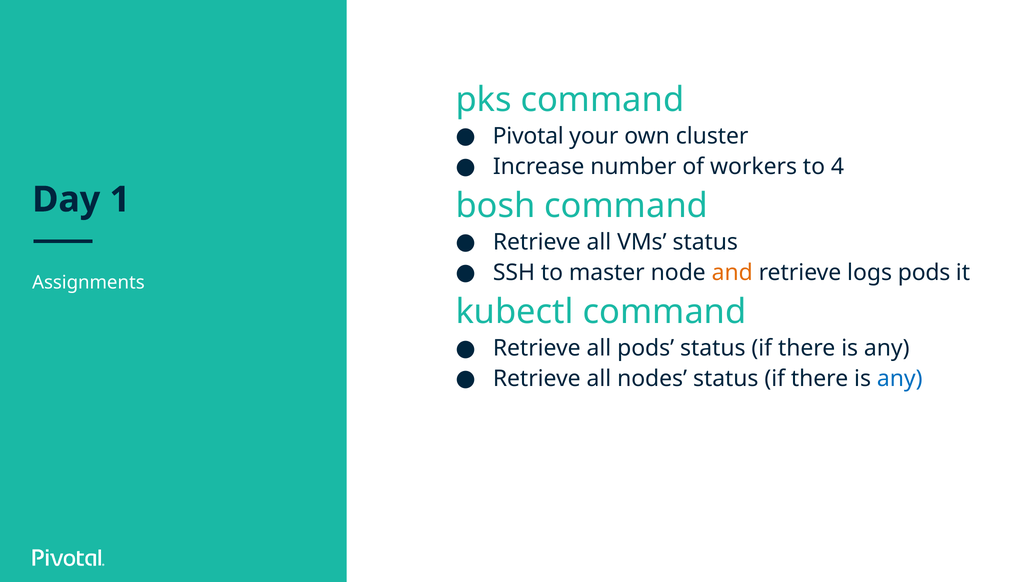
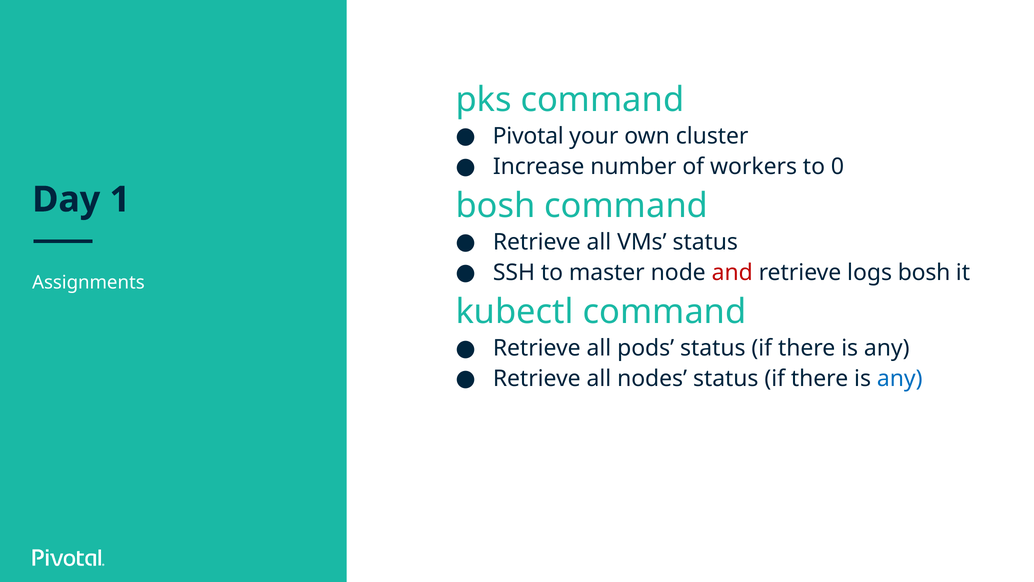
4: 4 -> 0
and colour: orange -> red
logs pods: pods -> bosh
